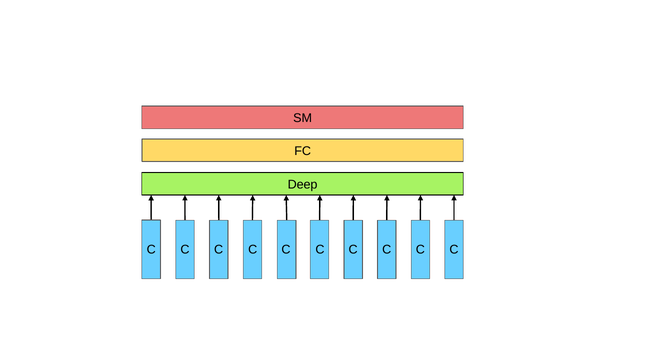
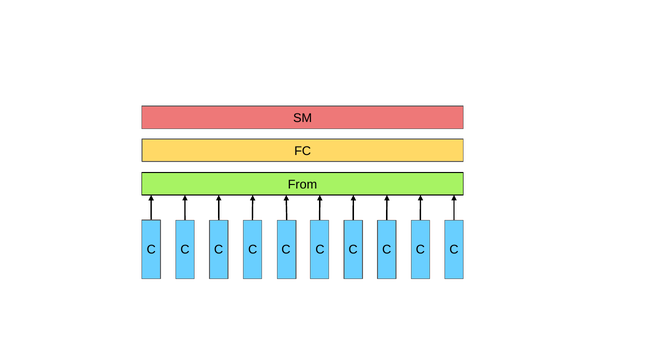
Deep: Deep -> From
